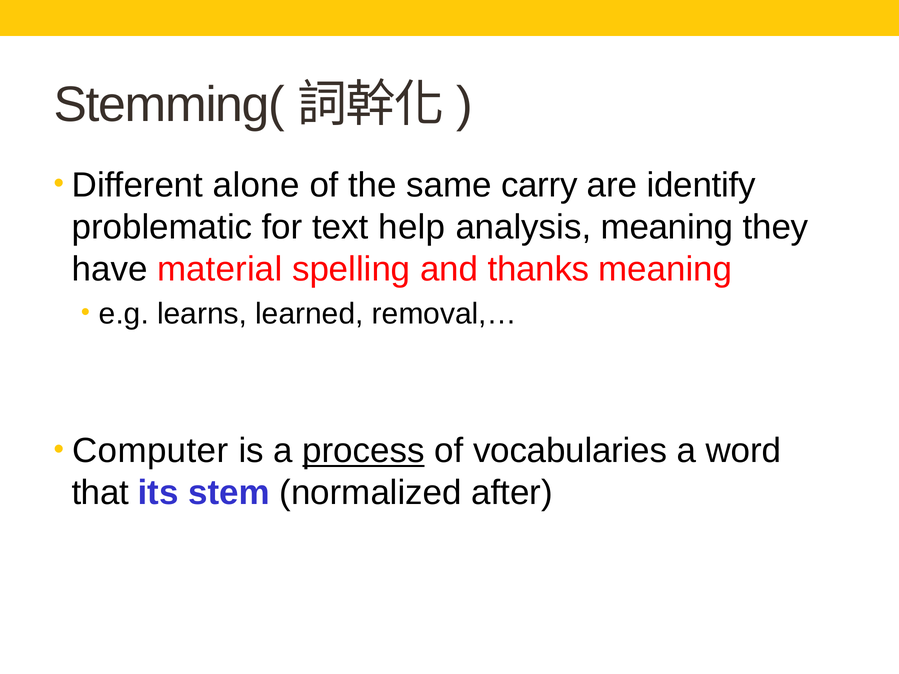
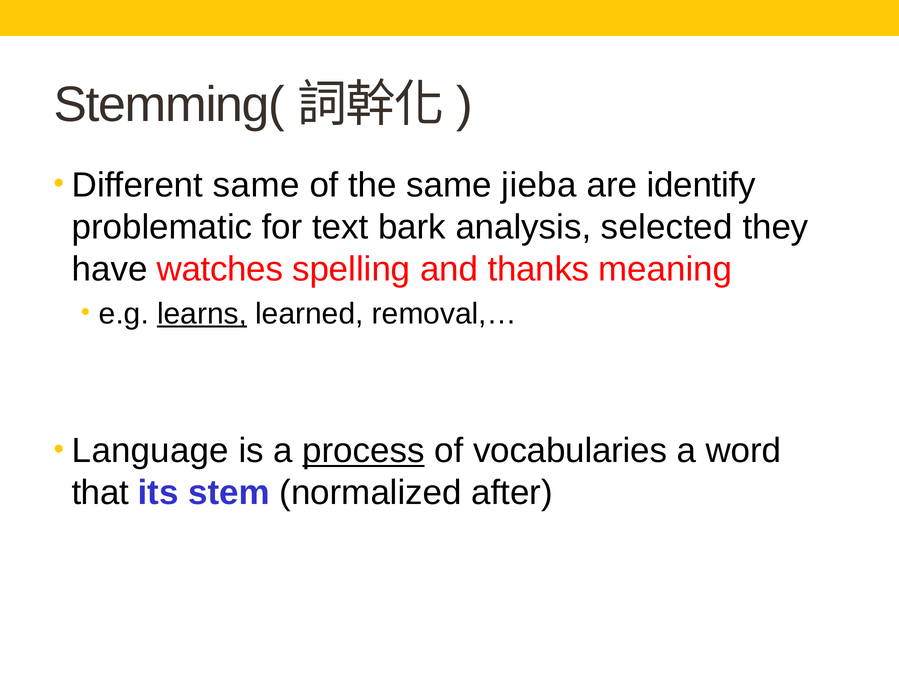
Different alone: alone -> same
carry: carry -> jieba
help: help -> bark
analysis meaning: meaning -> selected
material: material -> watches
learns underline: none -> present
Computer: Computer -> Language
